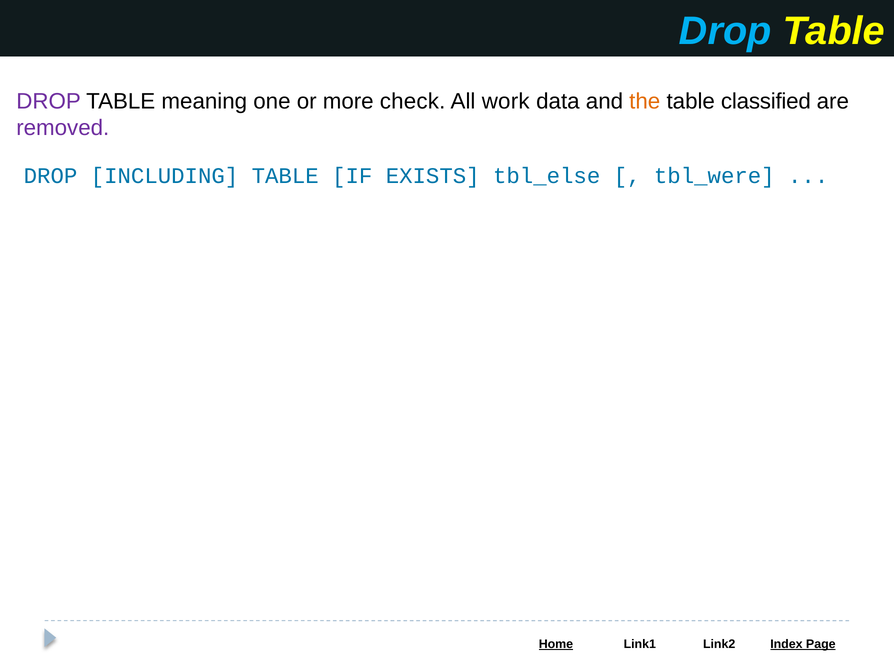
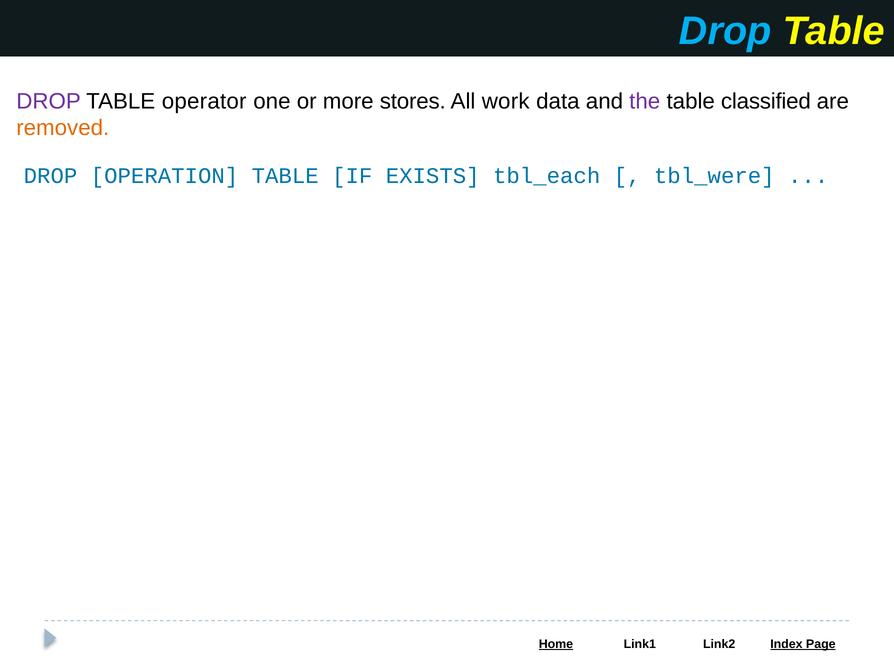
meaning: meaning -> operator
check: check -> stores
the colour: orange -> purple
removed colour: purple -> orange
INCLUDING: INCLUDING -> OPERATION
tbl_else: tbl_else -> tbl_each
